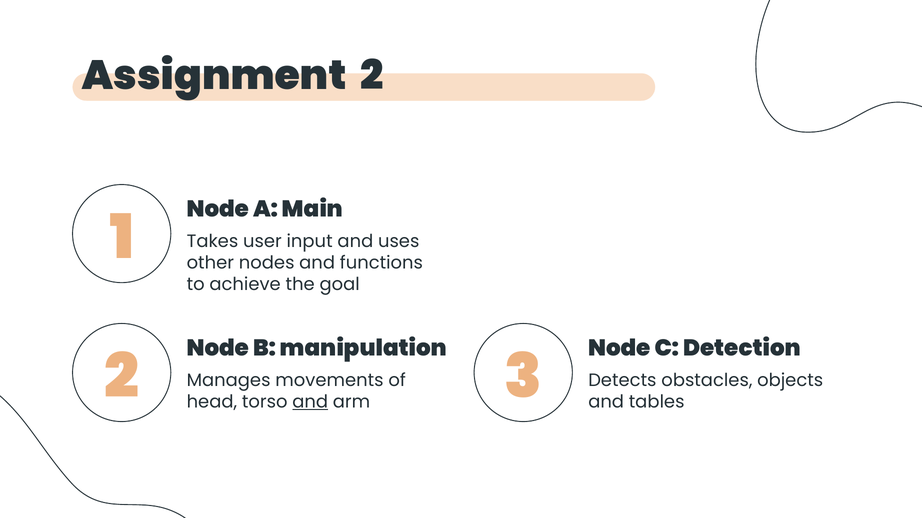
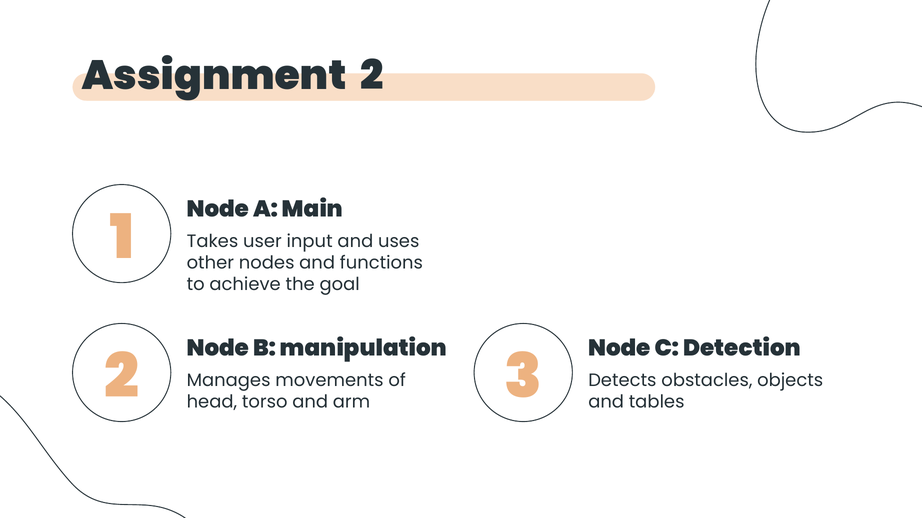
and at (310, 402) underline: present -> none
